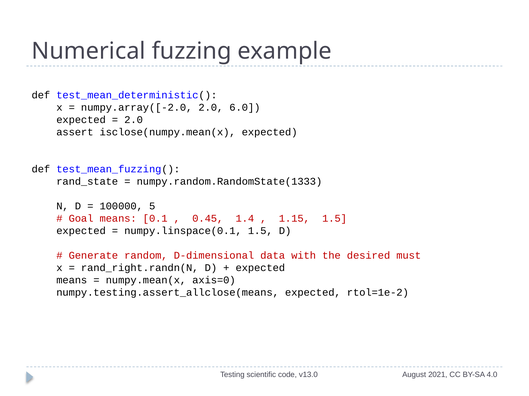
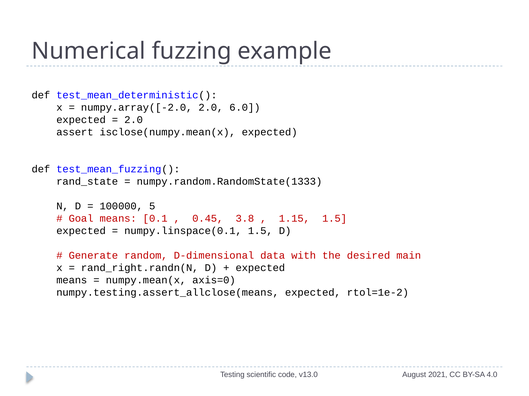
1.4: 1.4 -> 3.8
must: must -> main
